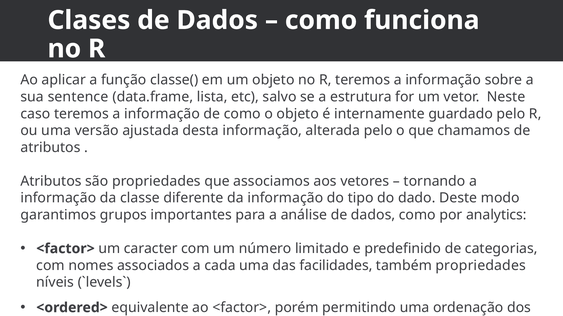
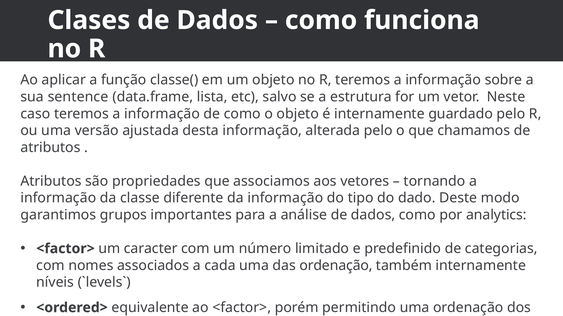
das facilidades: facilidades -> ordenação
também propriedades: propriedades -> internamente
